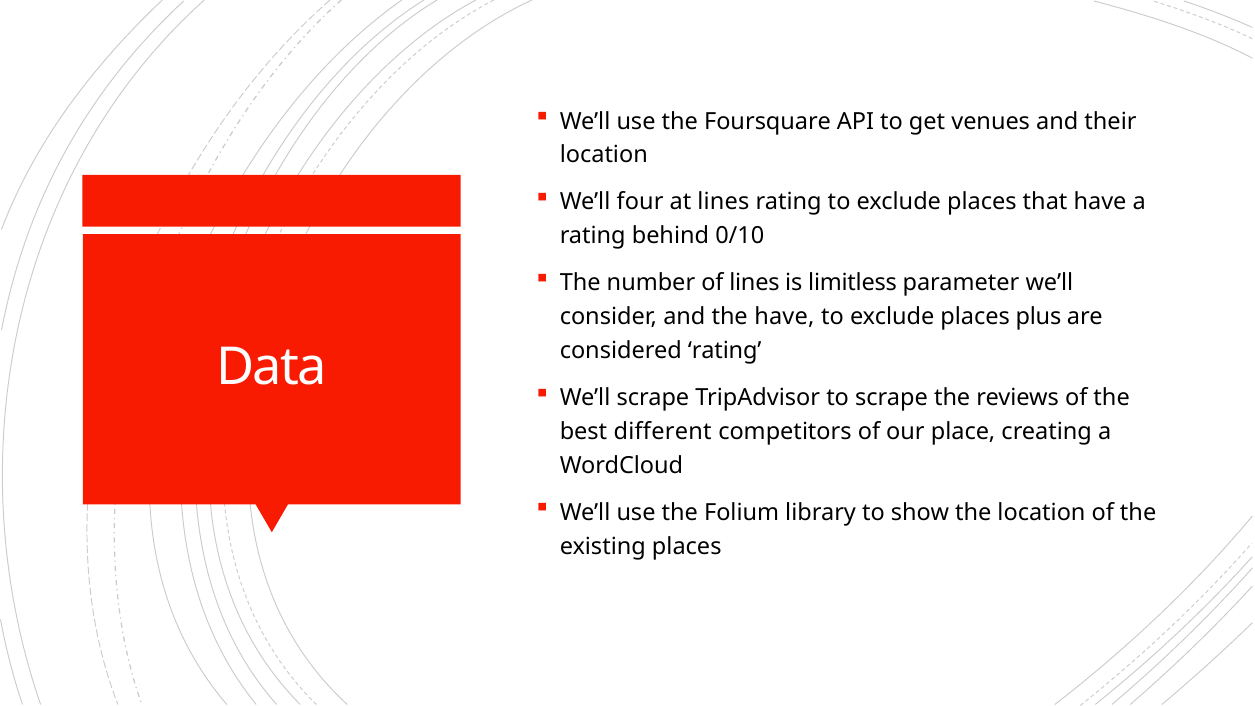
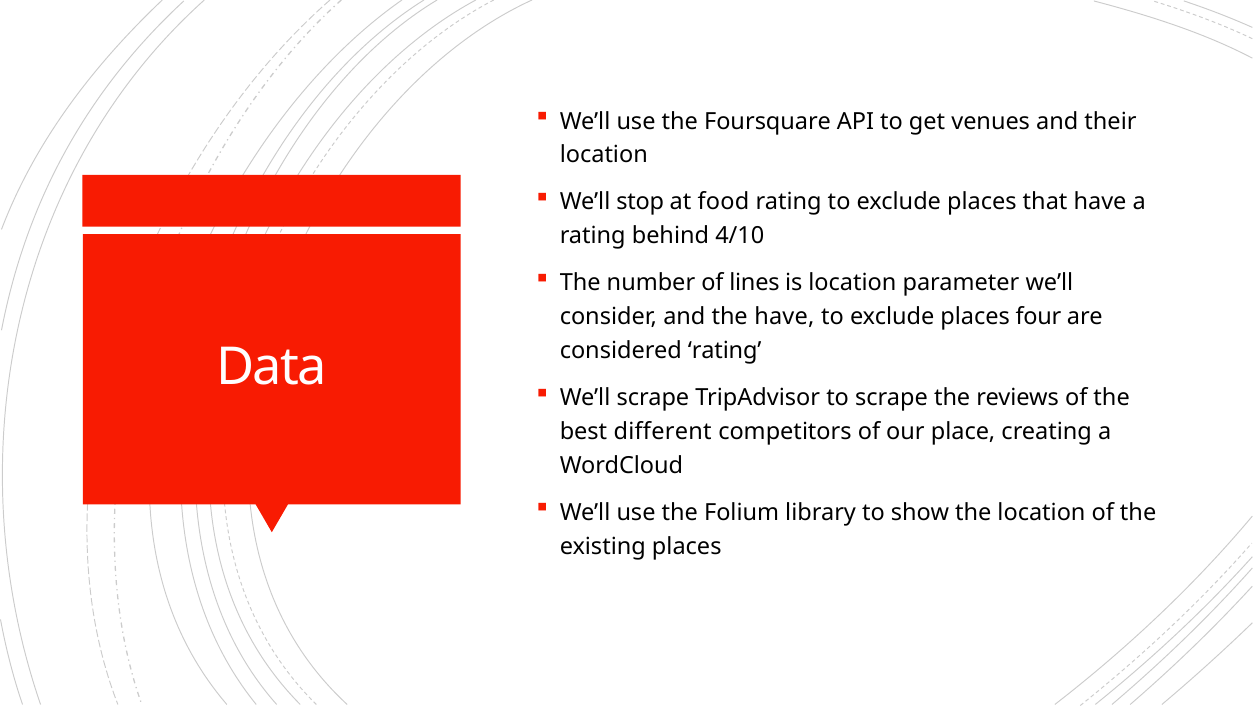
four: four -> stop
at lines: lines -> food
0/10: 0/10 -> 4/10
is limitless: limitless -> location
plus: plus -> four
